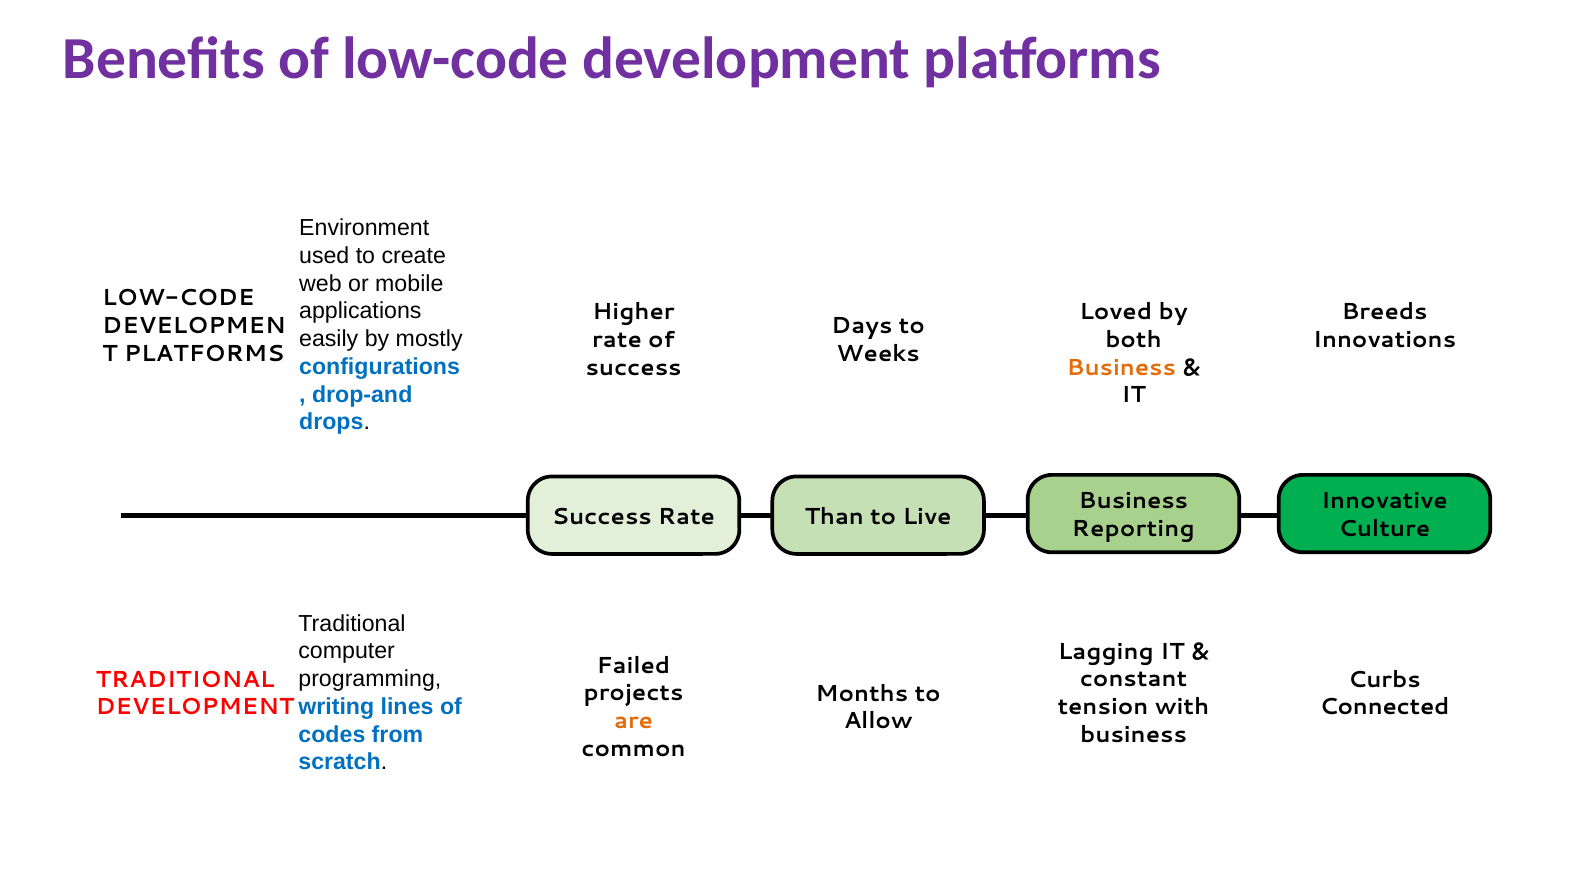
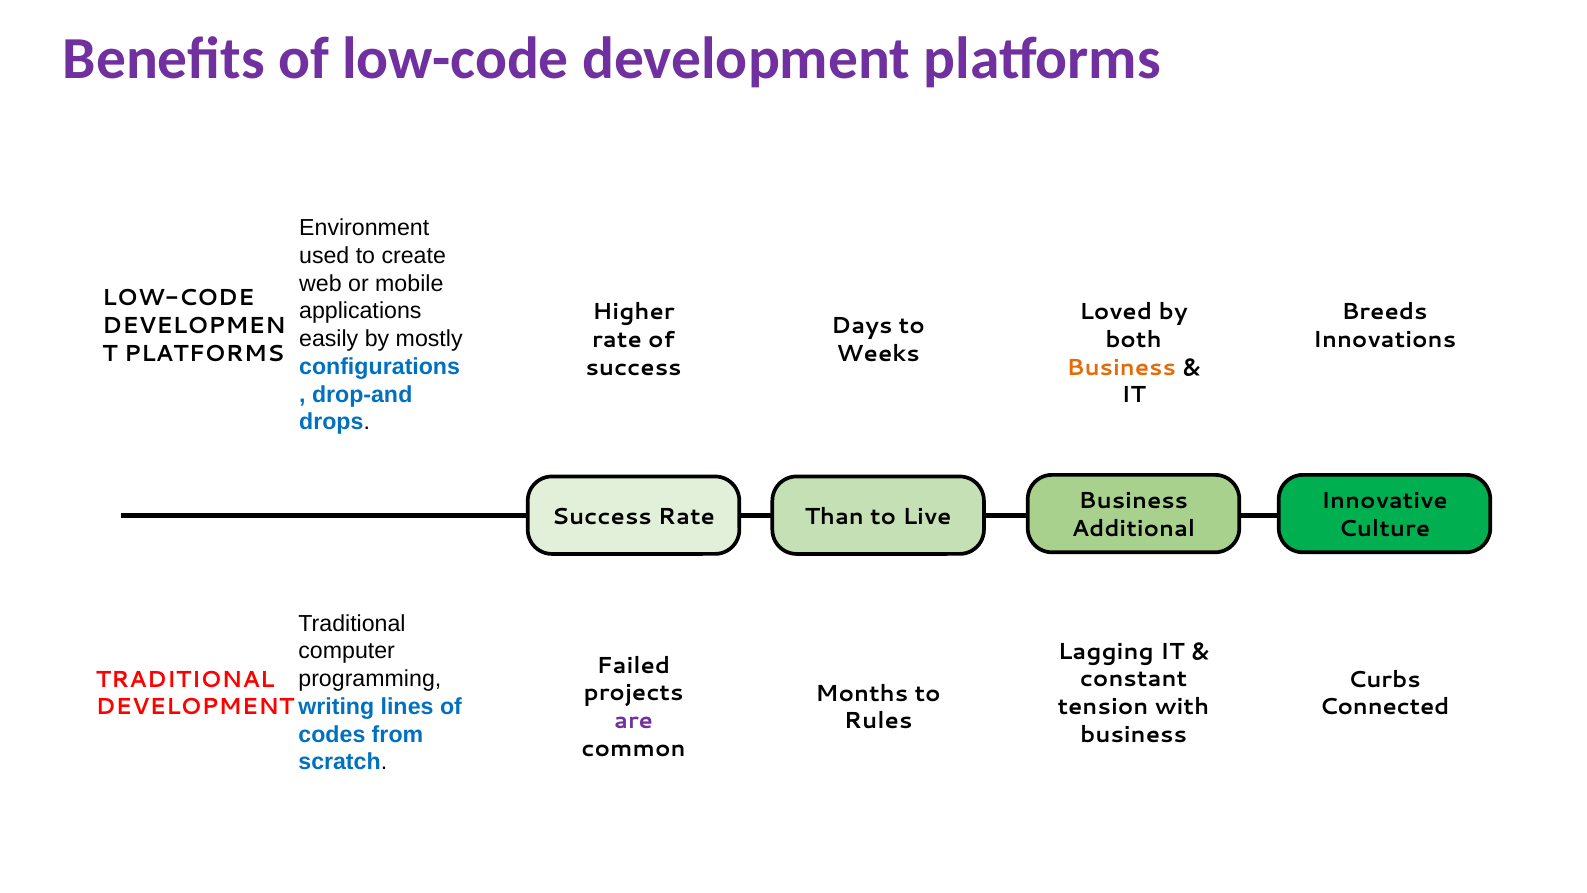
Reporting: Reporting -> Additional
are colour: orange -> purple
Allow: Allow -> Rules
